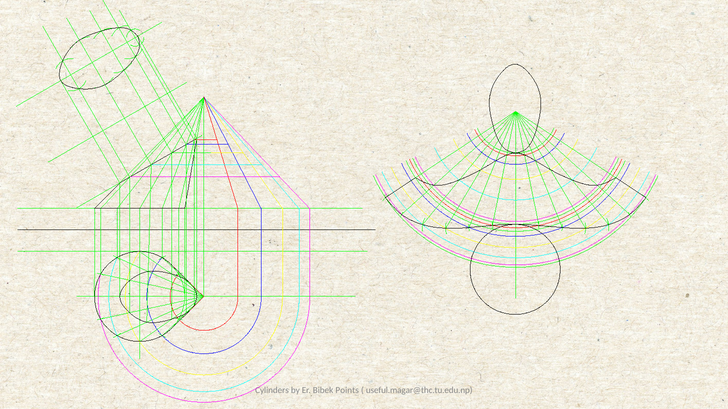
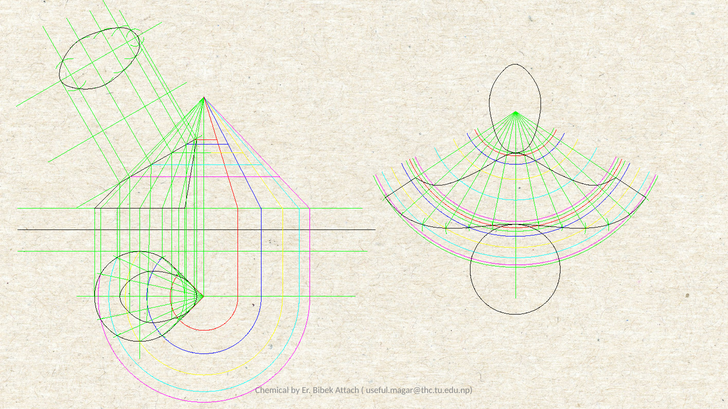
Cylinders: Cylinders -> Chemical
Points: Points -> Attach
